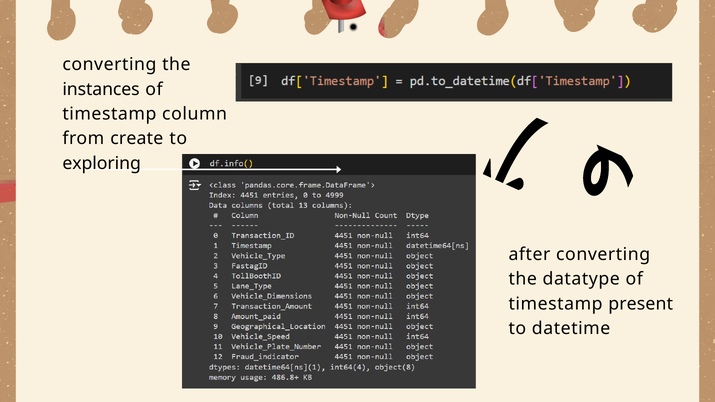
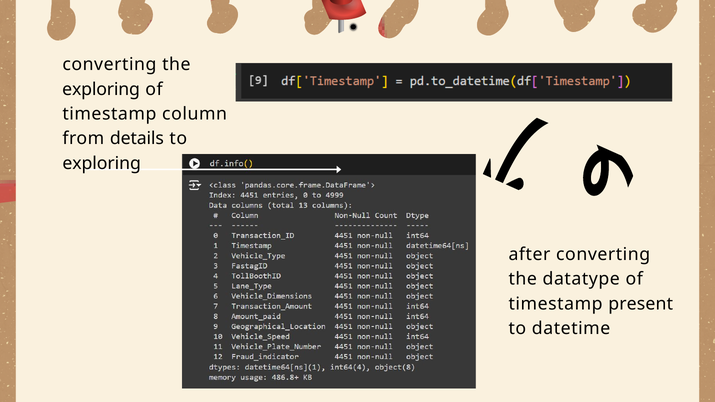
instances at (101, 89): instances -> exploring
create: create -> details
